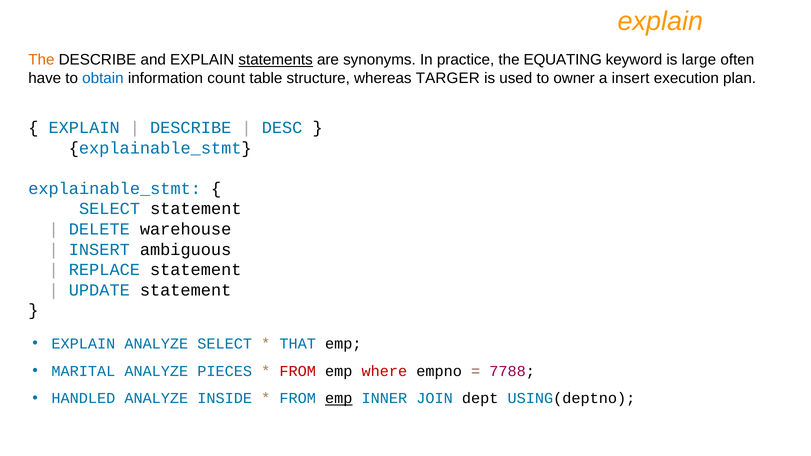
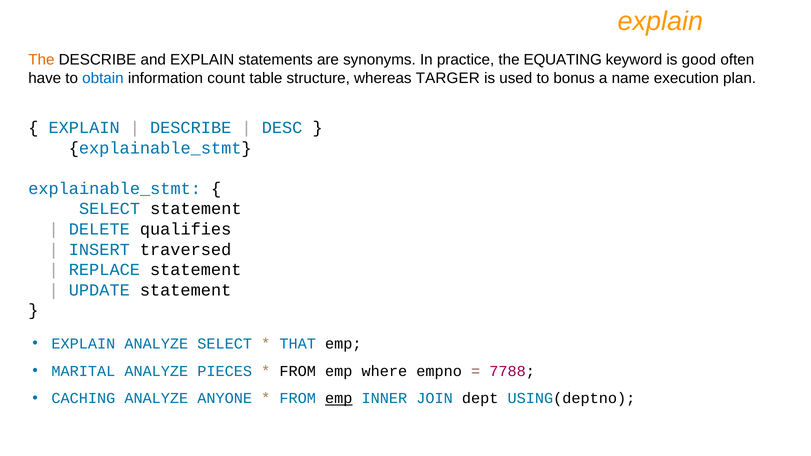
statements underline: present -> none
large: large -> good
owner: owner -> bonus
a insert: insert -> name
warehouse: warehouse -> qualifies
ambiguous: ambiguous -> traversed
FROM at (298, 371) colour: red -> black
where colour: red -> black
HANDLED: HANDLED -> CACHING
INSIDE: INSIDE -> ANYONE
